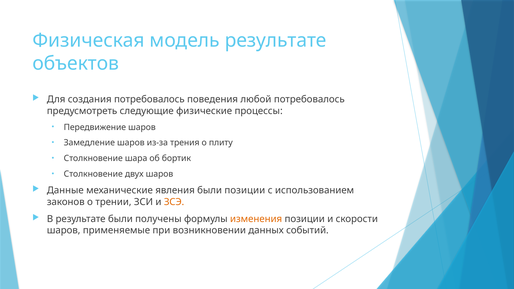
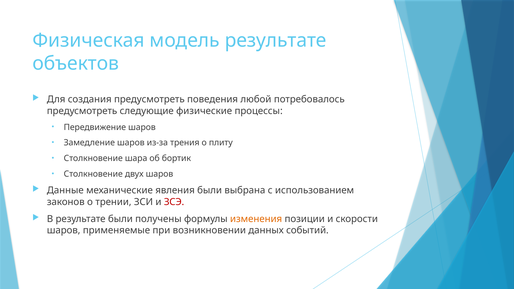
создания потребовалось: потребовалось -> предусмотреть
были позиции: позиции -> выбрана
ЗСЭ colour: orange -> red
